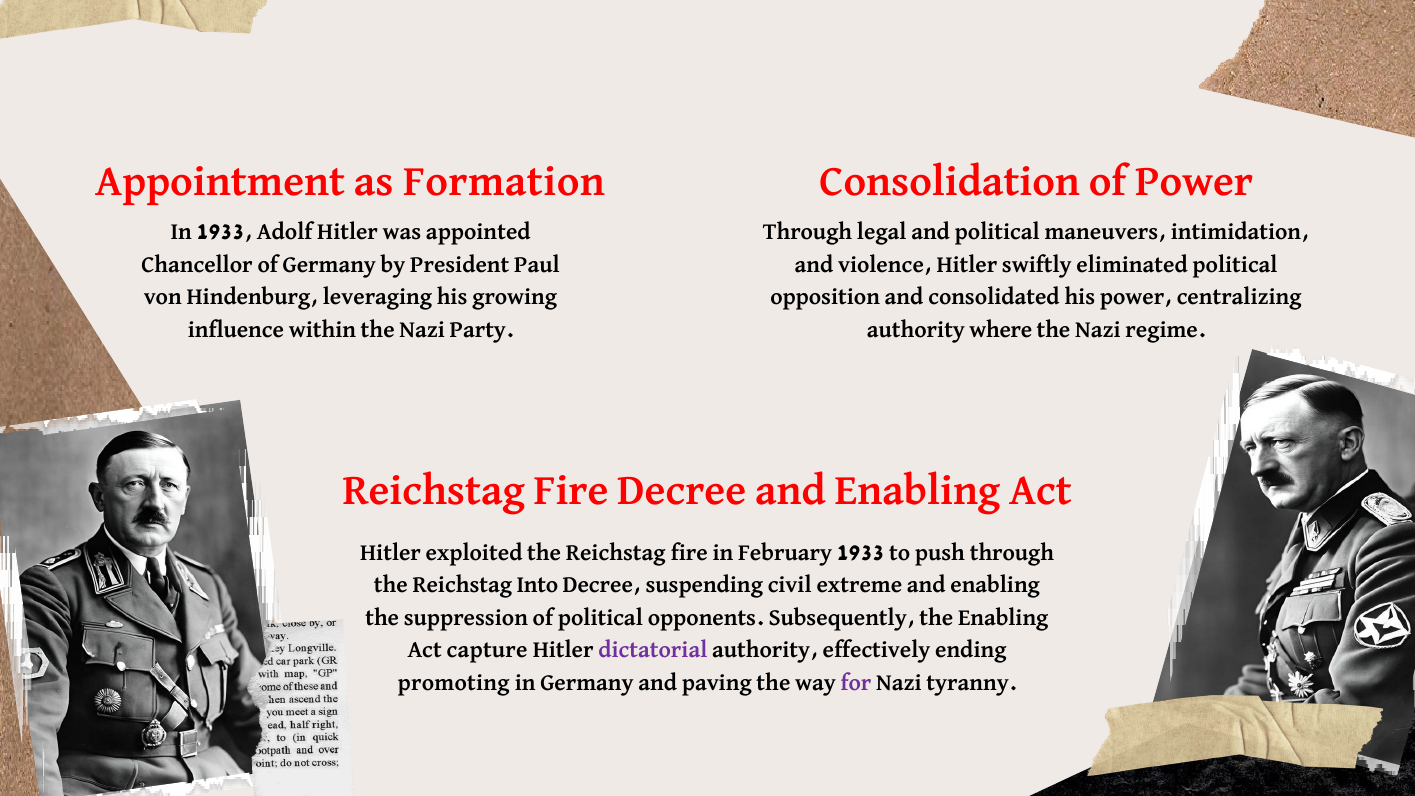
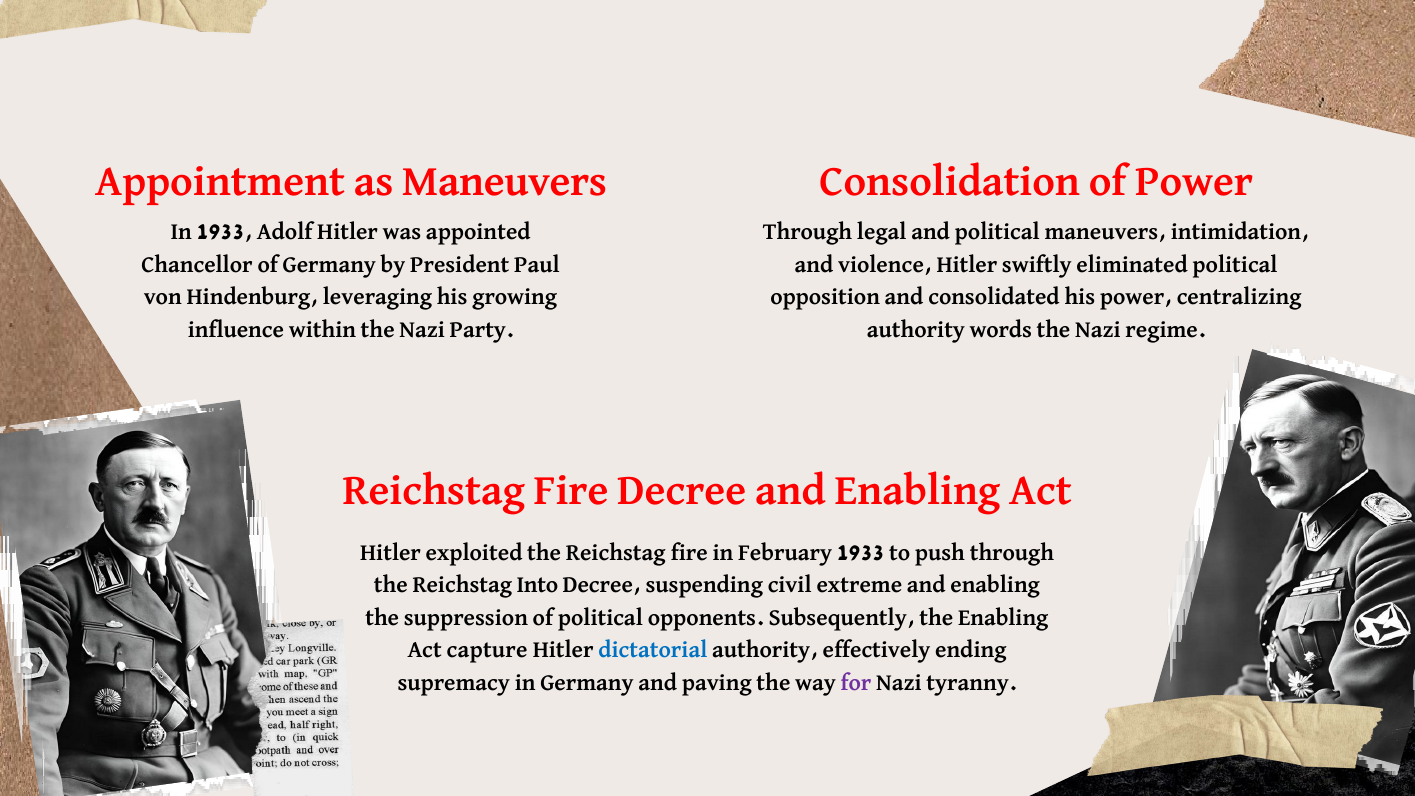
as Formation: Formation -> Maneuvers
where: where -> words
dictatorial colour: purple -> blue
promoting: promoting -> supremacy
